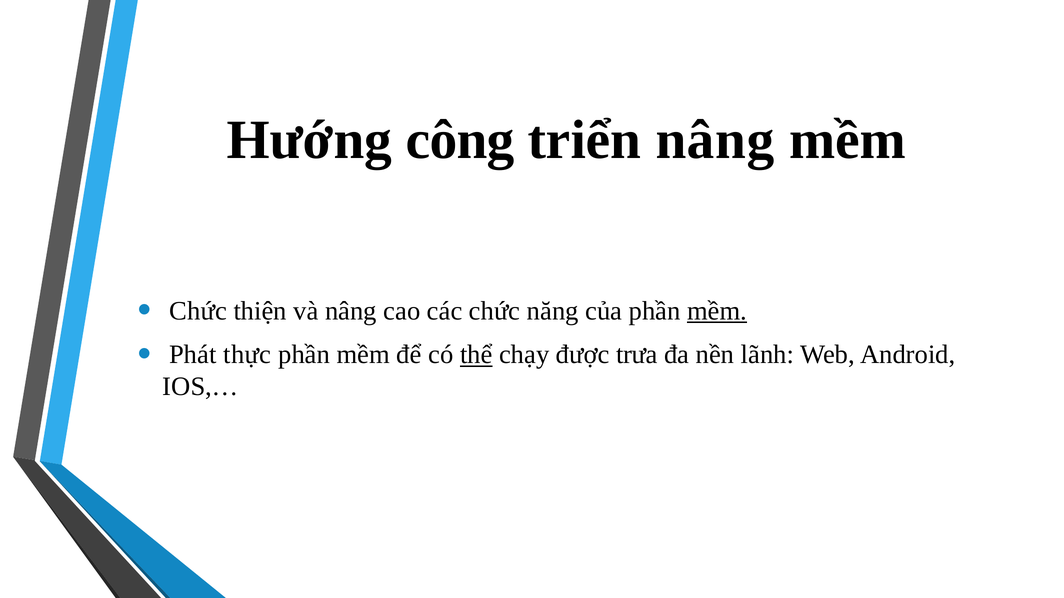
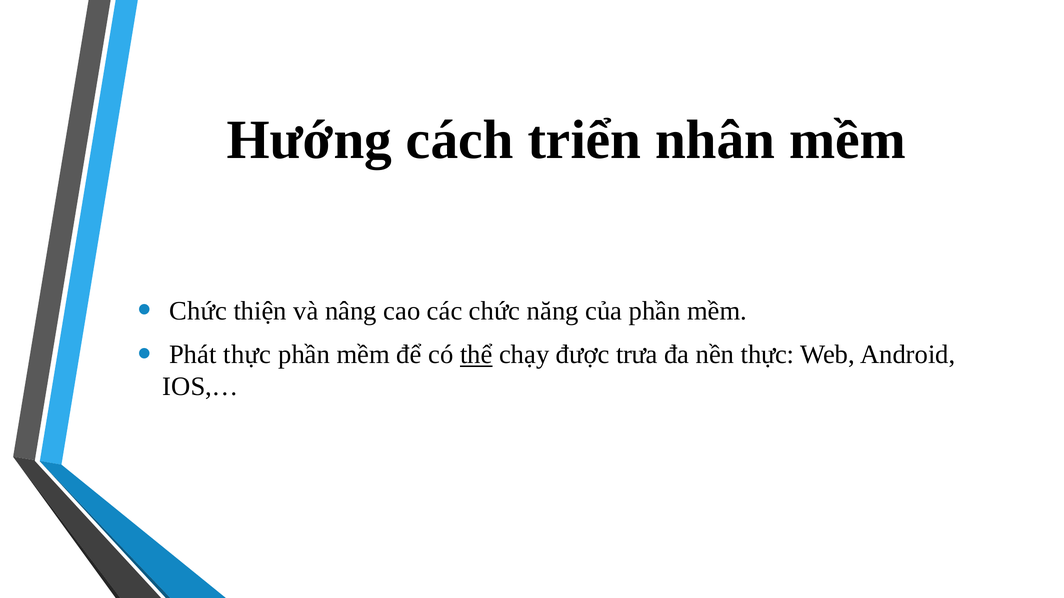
công: công -> cách
triển nâng: nâng -> nhân
mềm at (717, 311) underline: present -> none
nền lãnh: lãnh -> thực
